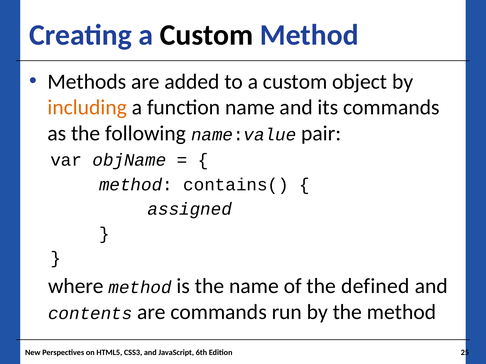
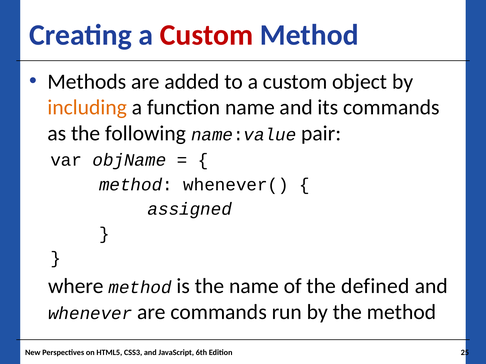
Custom at (207, 35) colour: black -> red
contains(: contains( -> whenever(
contents: contents -> whenever
